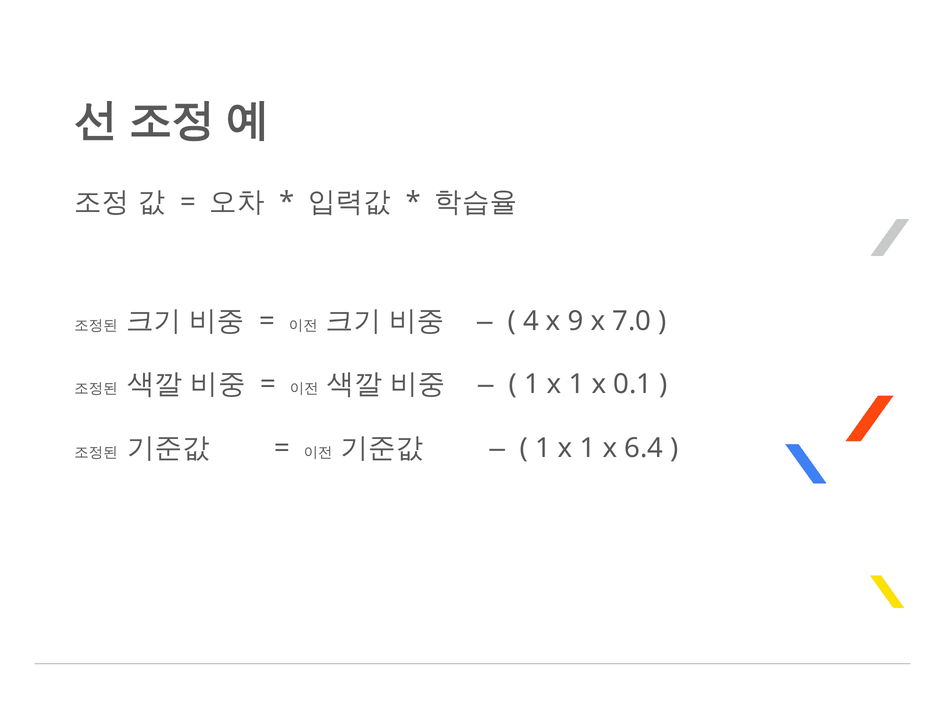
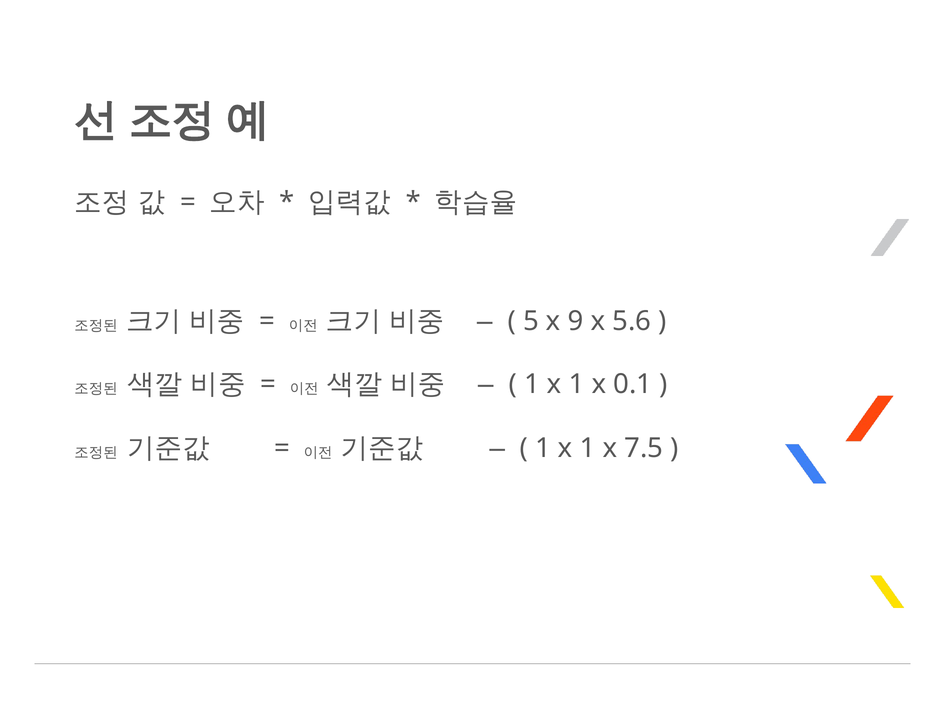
4: 4 -> 5
7.0: 7.0 -> 5.6
6.4: 6.4 -> 7.5
